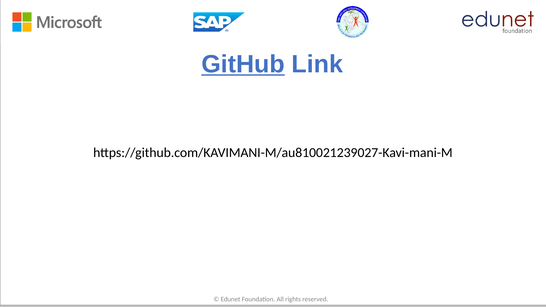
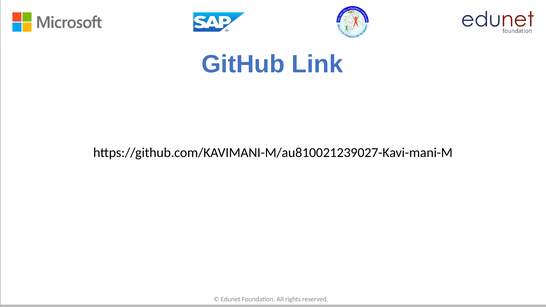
GitHub underline: present -> none
